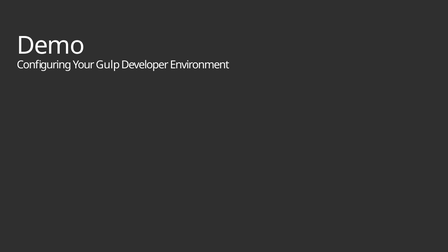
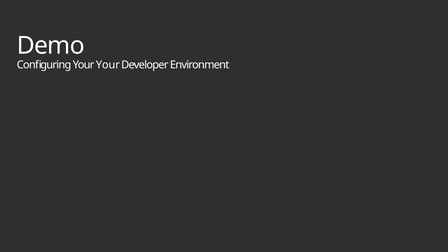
Your Gulp: Gulp -> Your
